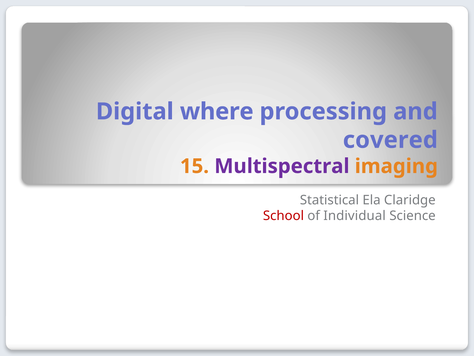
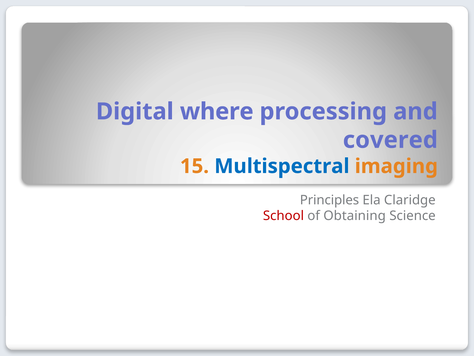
Multispectral colour: purple -> blue
Statistical: Statistical -> Principles
Individual: Individual -> Obtaining
